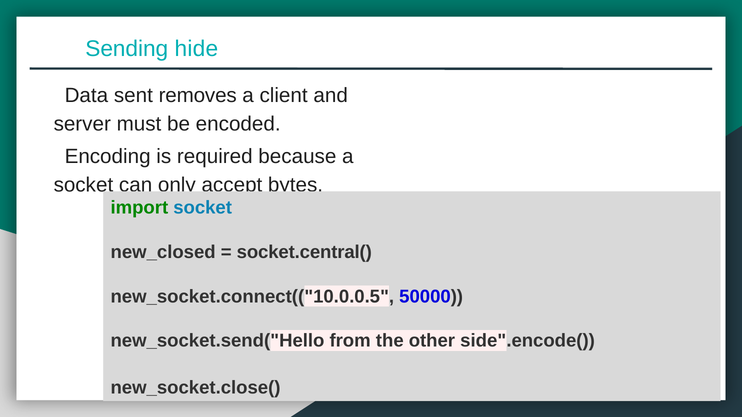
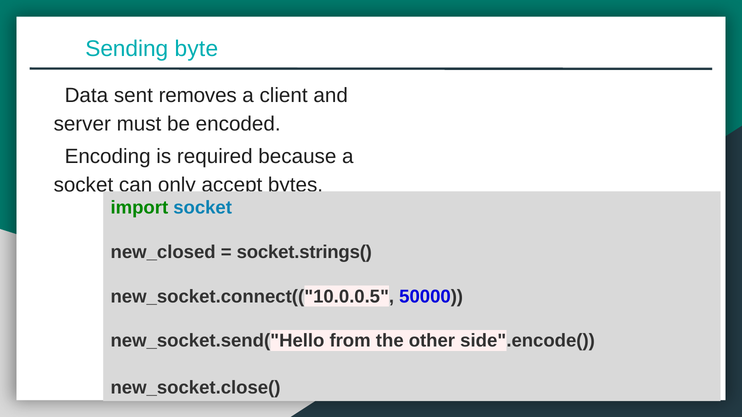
hide: hide -> byte
socket.central(: socket.central( -> socket.strings(
